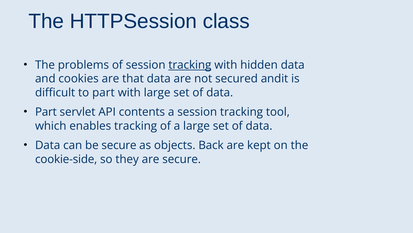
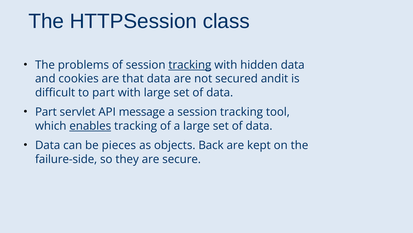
contents: contents -> message
enables underline: none -> present
be secure: secure -> pieces
cookie-side: cookie-side -> failure-side
